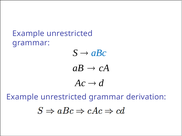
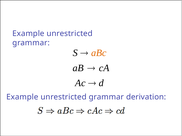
aBc colour: blue -> orange
